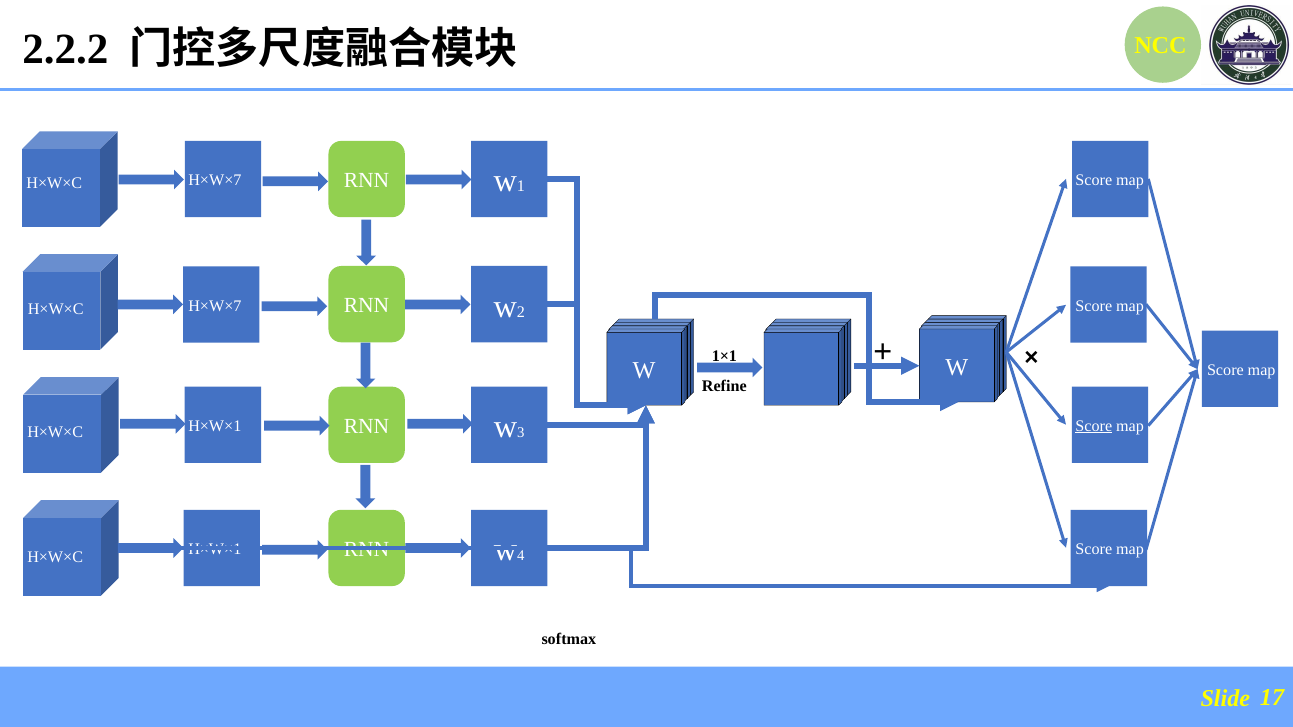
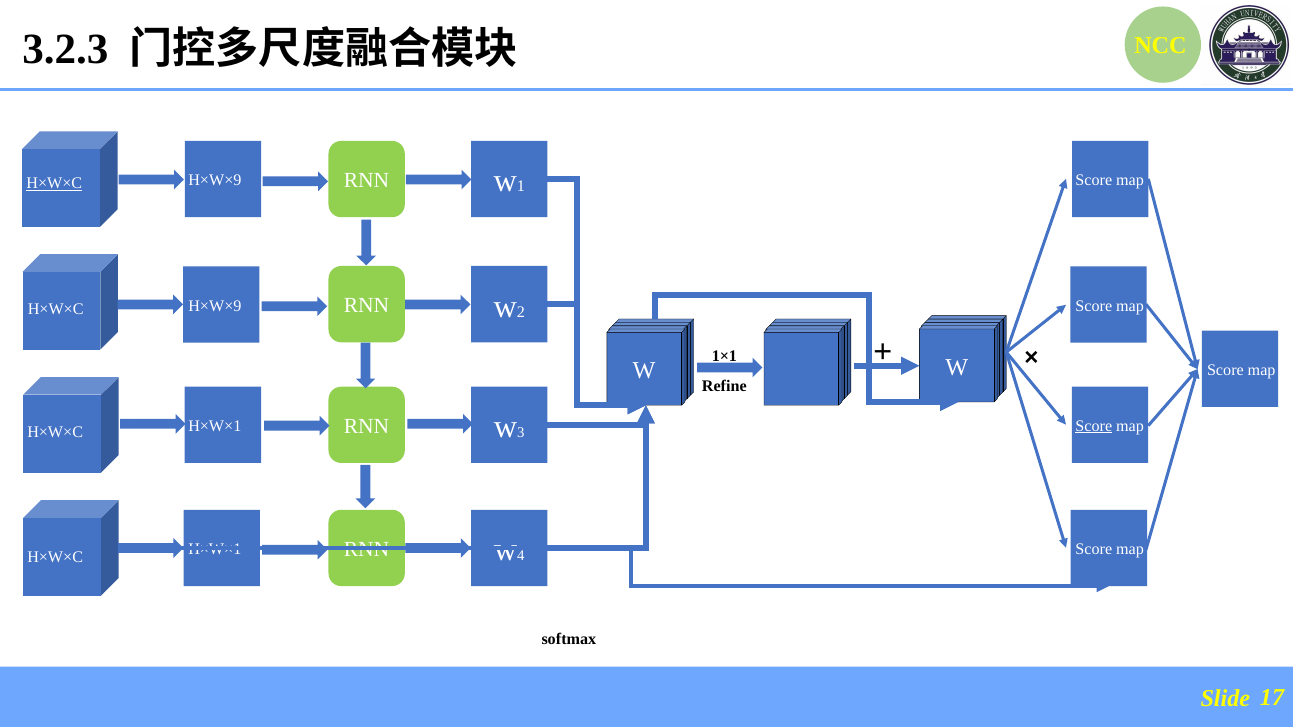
2.2.2: 2.2.2 -> 3.2.3
H×W×7 at (215, 180): H×W×7 -> H×W×9
H×W×C at (54, 184) underline: none -> present
H×W×7 at (215, 306): H×W×7 -> H×W×9
